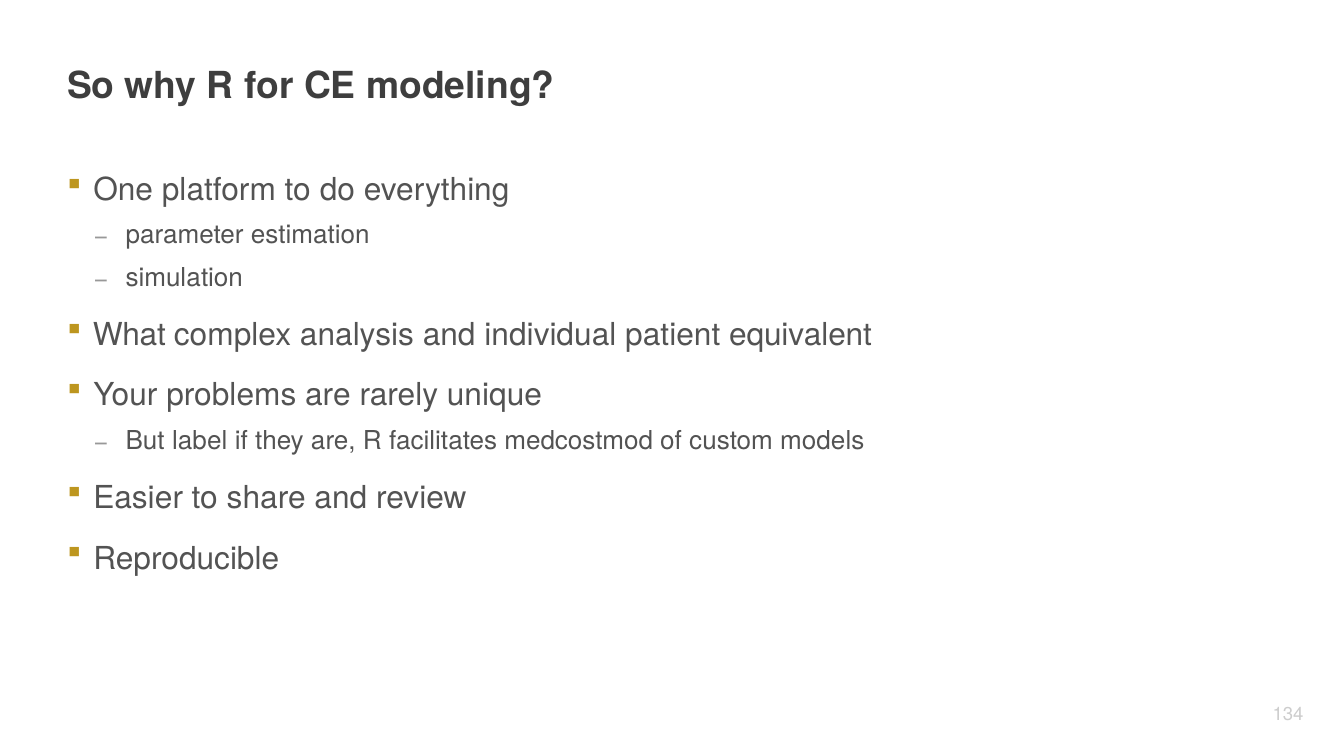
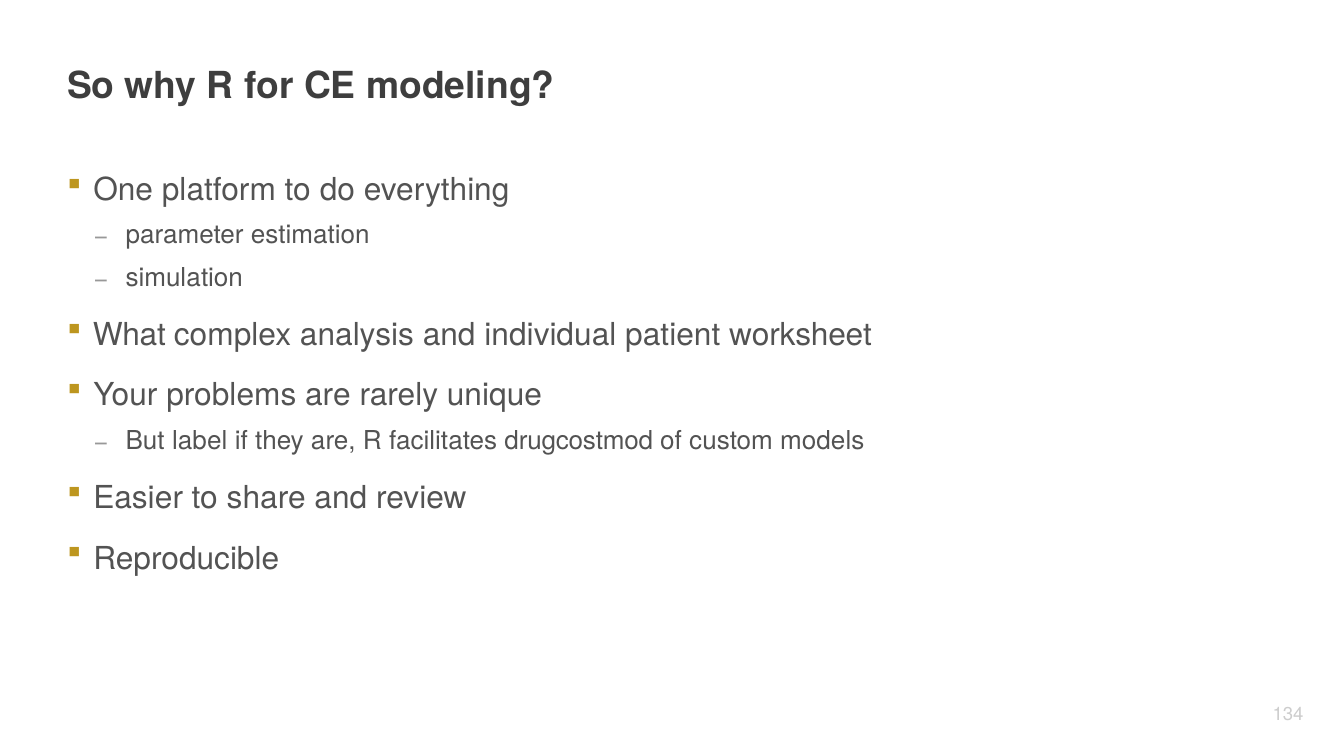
equivalent: equivalent -> worksheet
medcostmod: medcostmod -> drugcostmod
